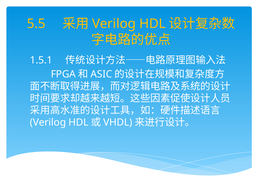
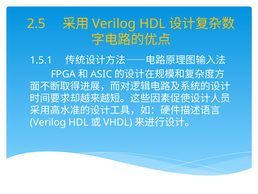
5.5: 5.5 -> 2.5
